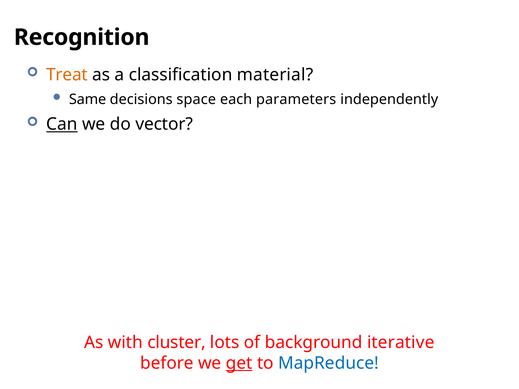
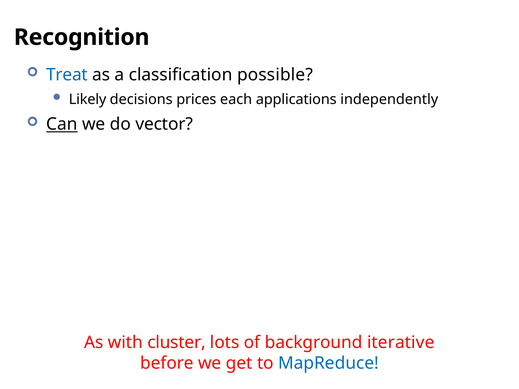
Treat colour: orange -> blue
material: material -> possible
Same: Same -> Likely
space: space -> prices
parameters: parameters -> applications
get underline: present -> none
